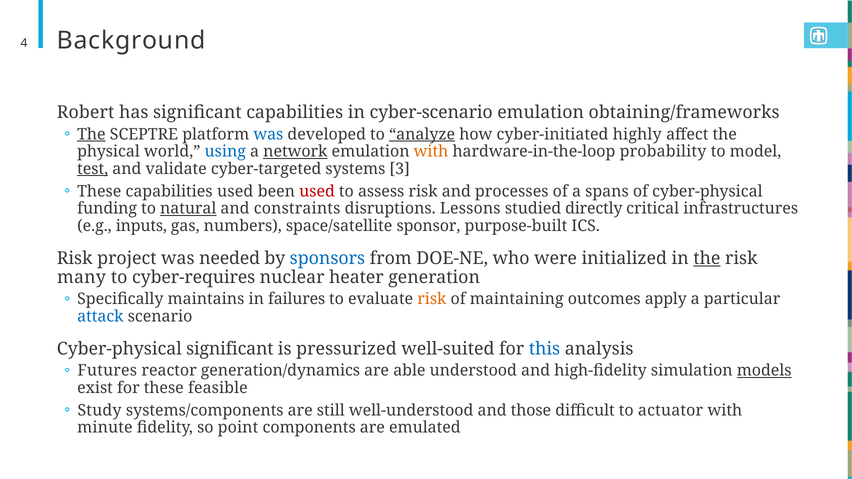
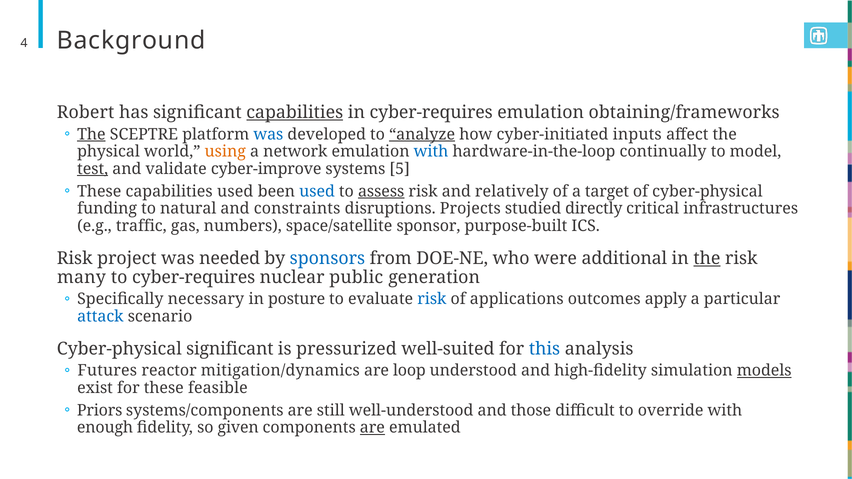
capabilities at (295, 113) underline: none -> present
in cyber-scenario: cyber-scenario -> cyber-requires
highly: highly -> inputs
using colour: blue -> orange
network underline: present -> none
with at (431, 152) colour: orange -> blue
probability: probability -> continually
cyber-targeted: cyber-targeted -> cyber-improve
3: 3 -> 5
used at (317, 191) colour: red -> blue
assess underline: none -> present
processes: processes -> relatively
spans: spans -> target
natural underline: present -> none
Lessons: Lessons -> Projects
inputs: inputs -> traffic
initialized: initialized -> additional
heater: heater -> public
maintains: maintains -> necessary
failures: failures -> posture
risk at (432, 299) colour: orange -> blue
maintaining: maintaining -> applications
generation/dynamics: generation/dynamics -> mitigation/dynamics
able: able -> loop
Study: Study -> Priors
actuator: actuator -> override
minute: minute -> enough
point: point -> given
are at (372, 428) underline: none -> present
